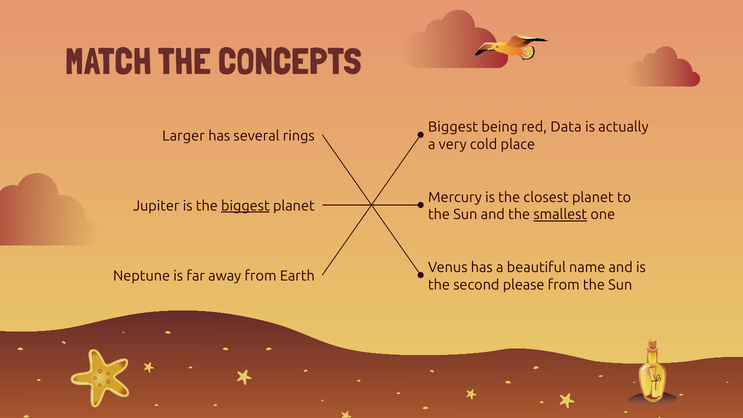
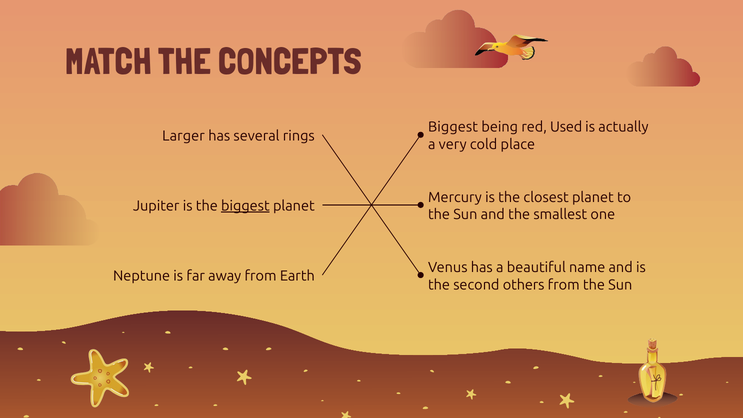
Data: Data -> Used
smallest underline: present -> none
please: please -> others
